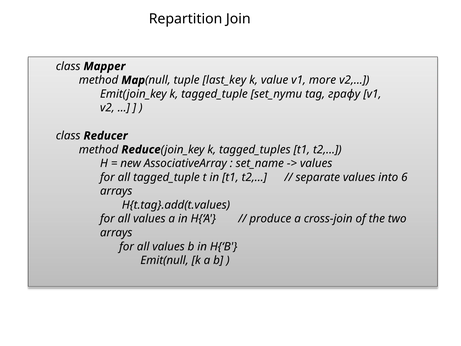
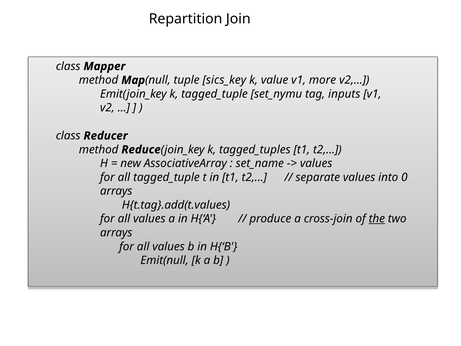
last_key: last_key -> sics_key
графу: графу -> inputs
6: 6 -> 0
the underline: none -> present
